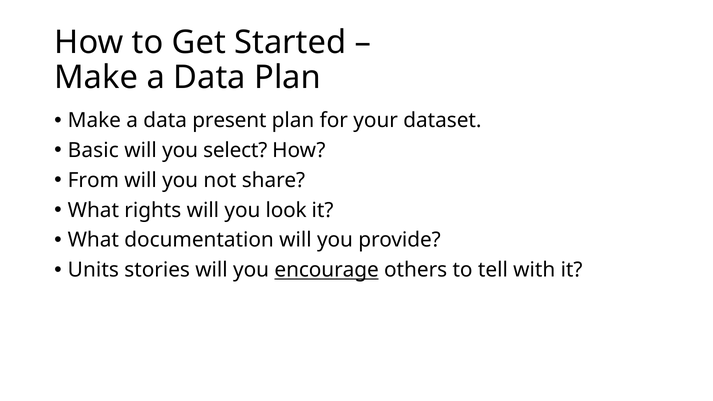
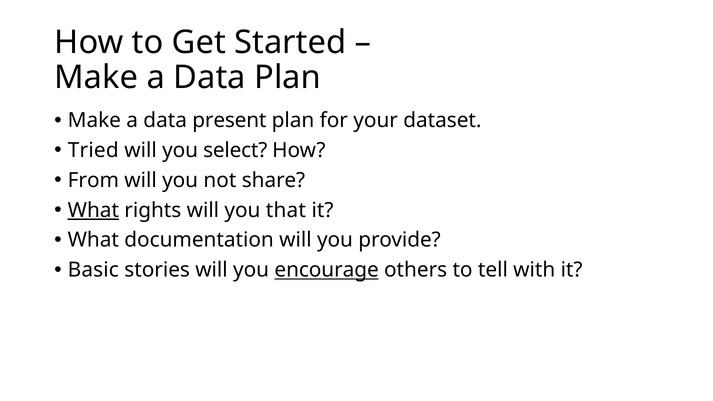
Basic: Basic -> Tried
What at (93, 210) underline: none -> present
look: look -> that
Units: Units -> Basic
